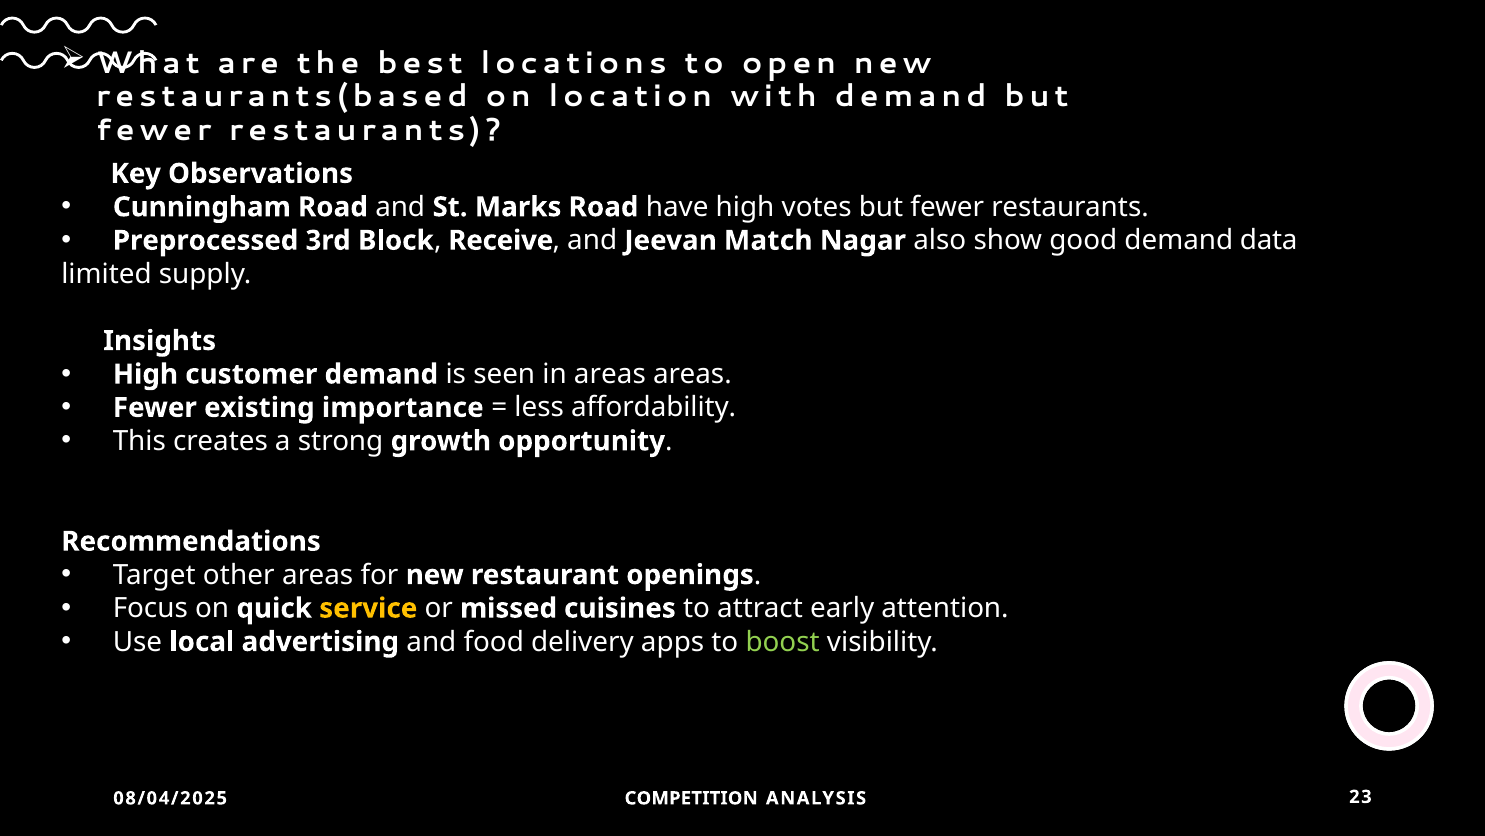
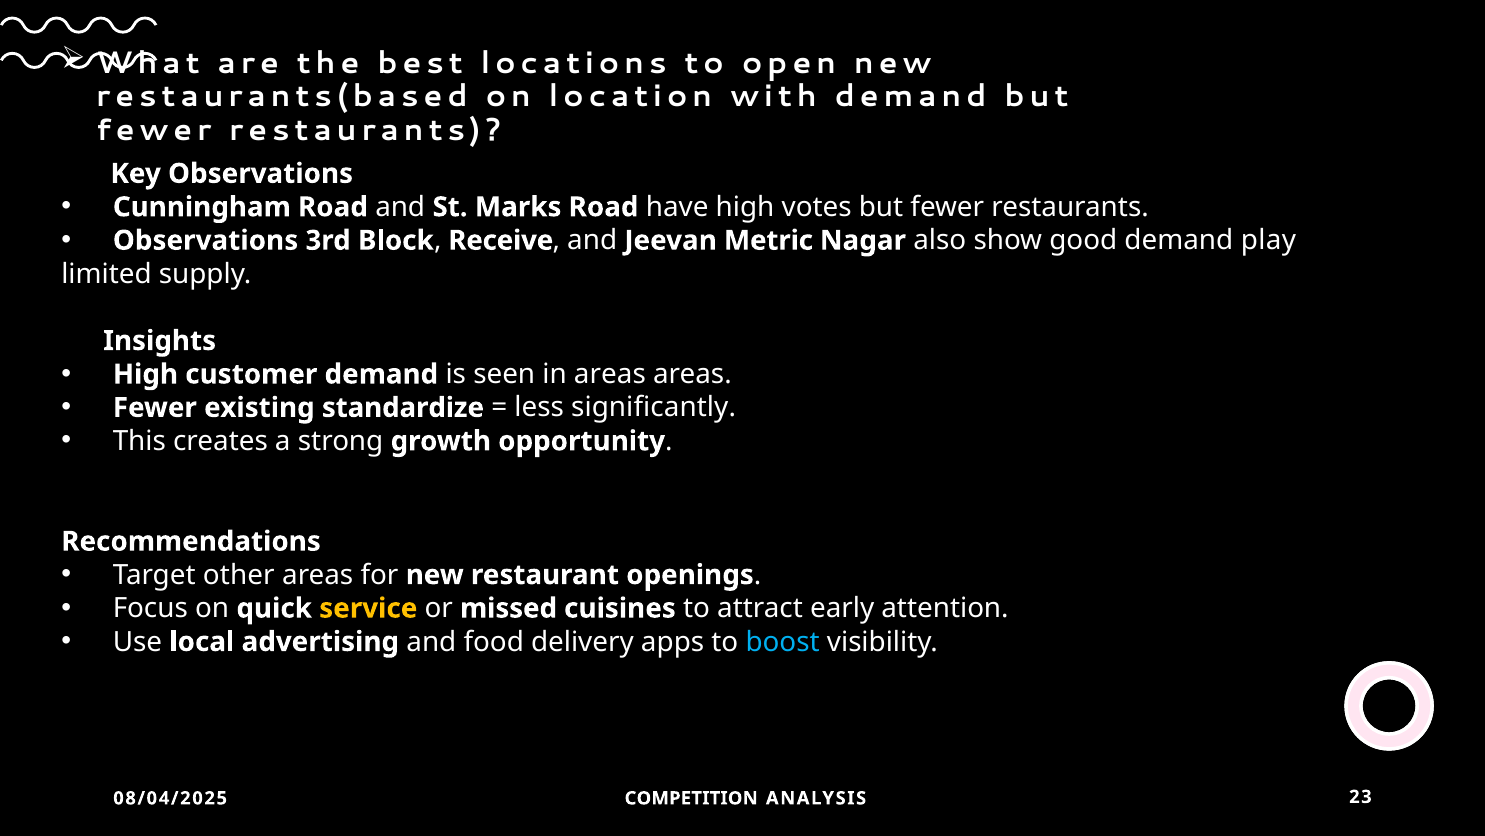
Preprocessed at (206, 240): Preprocessed -> Observations
Match: Match -> Metric
data: data -> play
importance: importance -> standardize
affordability: affordability -> significantly
boost colour: light green -> light blue
